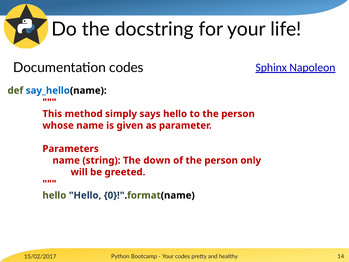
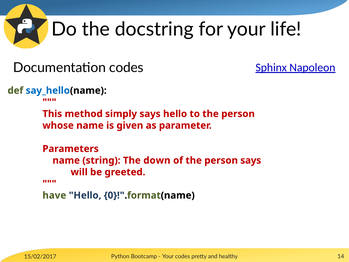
person only: only -> says
hello at (54, 195): hello -> have
